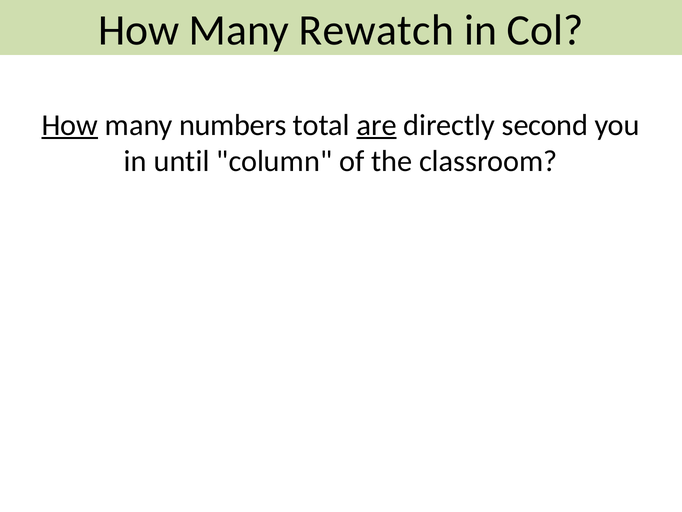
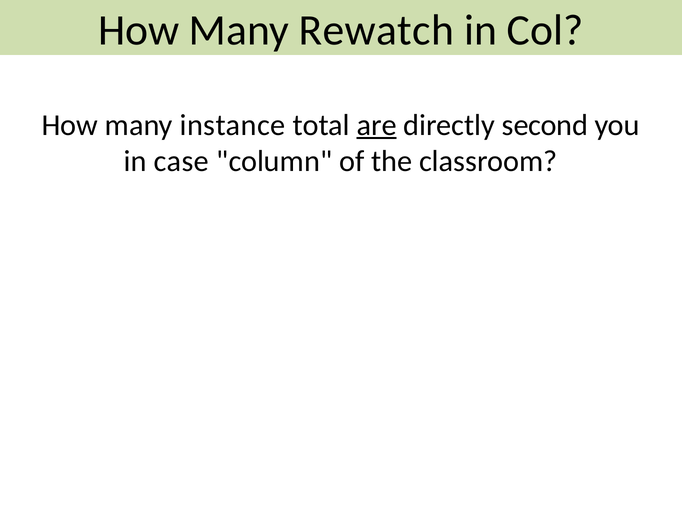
How at (70, 125) underline: present -> none
numbers: numbers -> instance
until: until -> case
